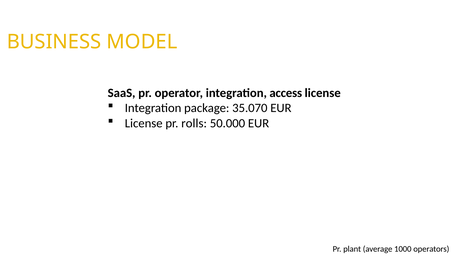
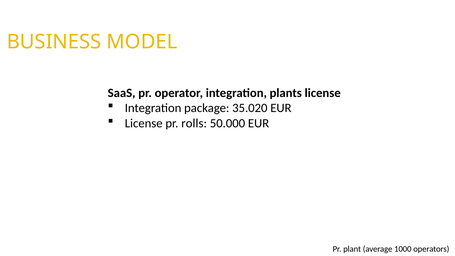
access: access -> plants
35.070: 35.070 -> 35.020
